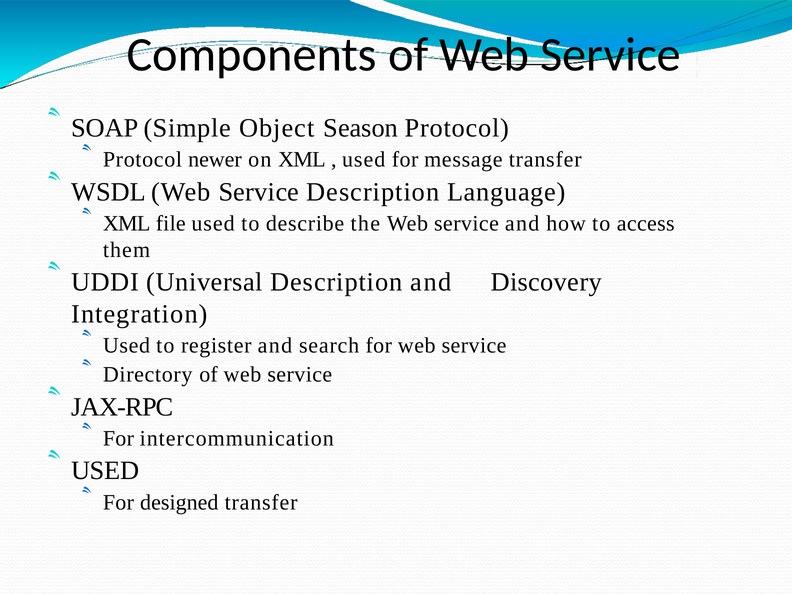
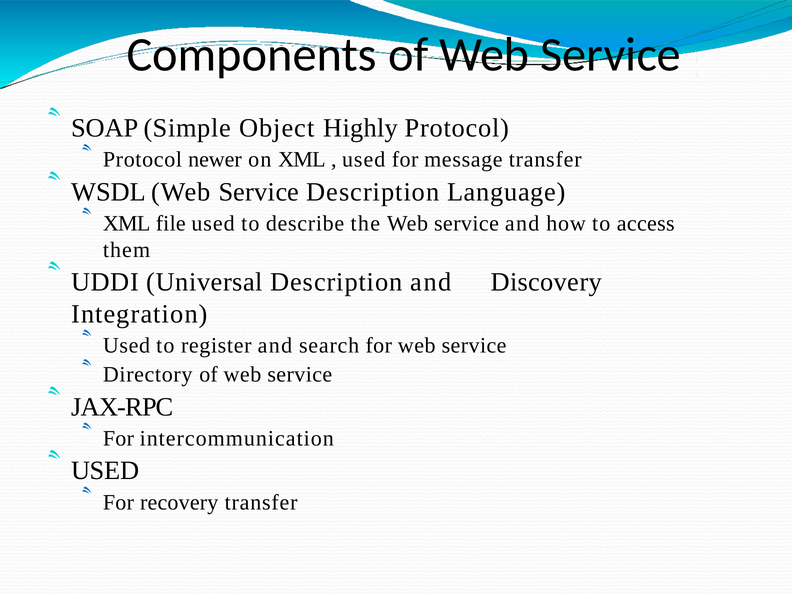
Season: Season -> Highly
designed: designed -> recovery
